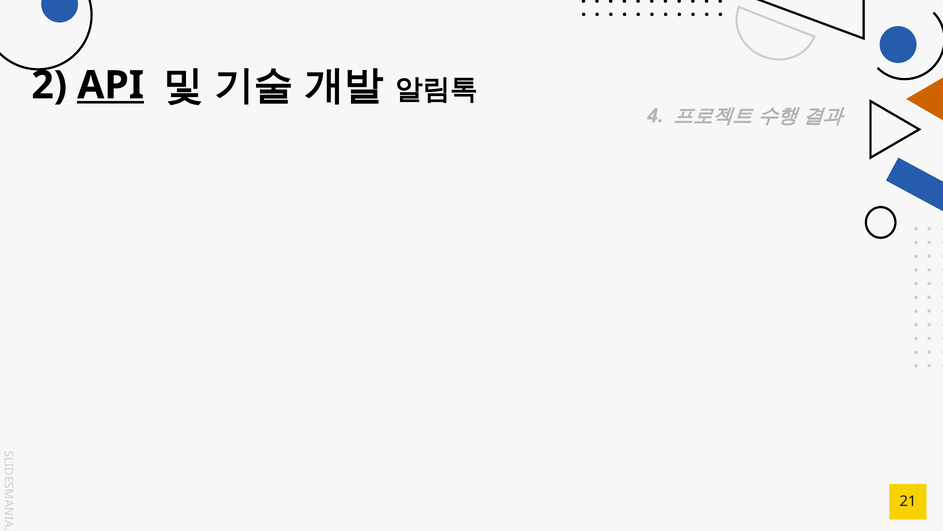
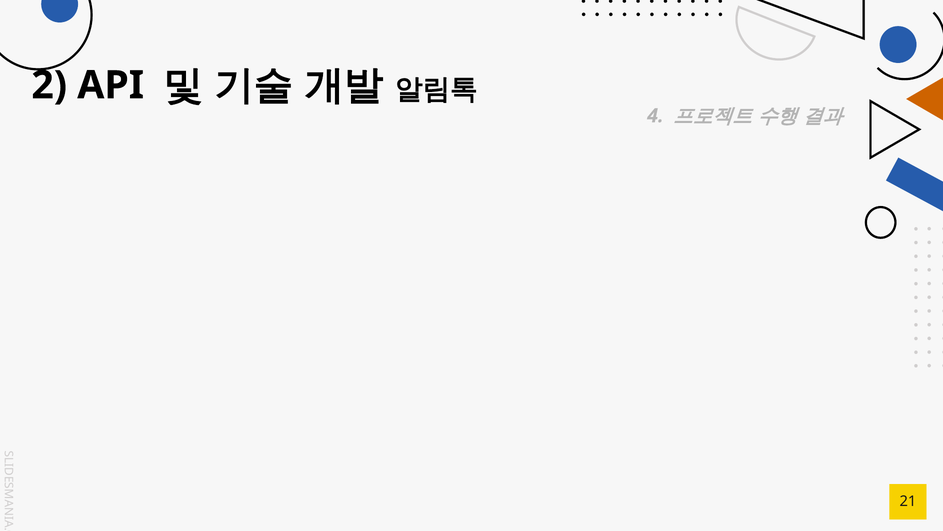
API underline: present -> none
